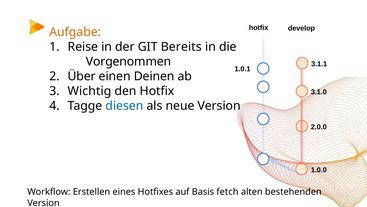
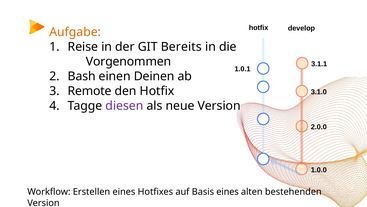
Über: Über -> Bash
Wichtig: Wichtig -> Remote
diesen colour: blue -> purple
Basis fetch: fetch -> eines
